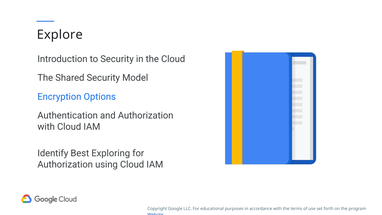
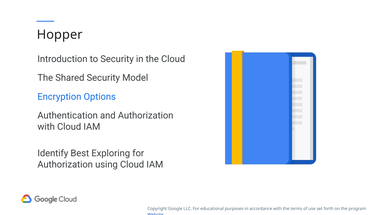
Explore: Explore -> Hopper
